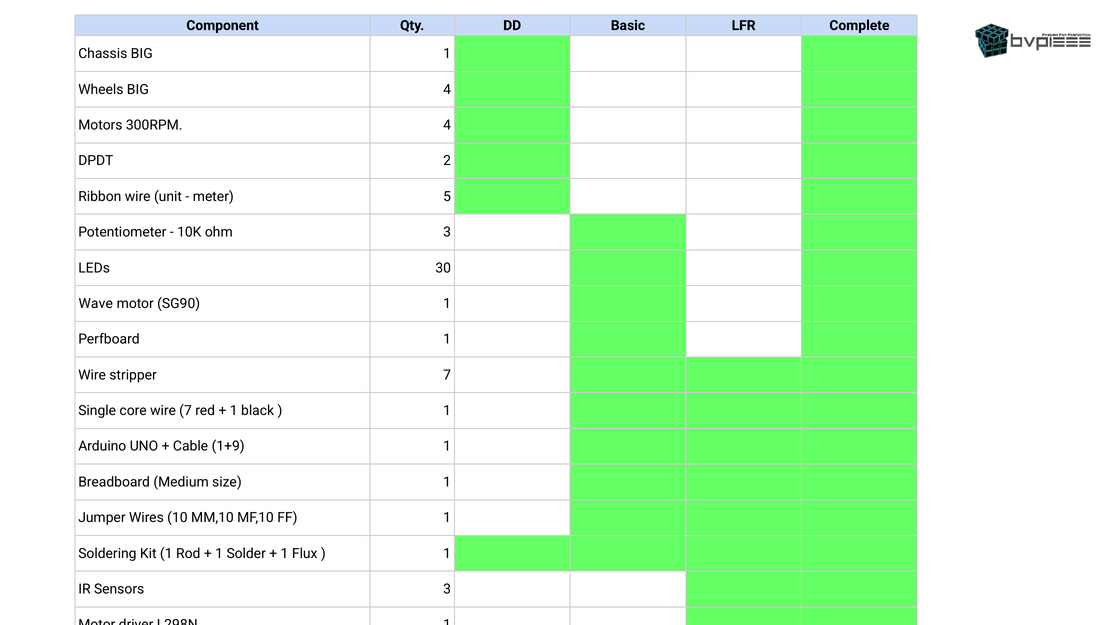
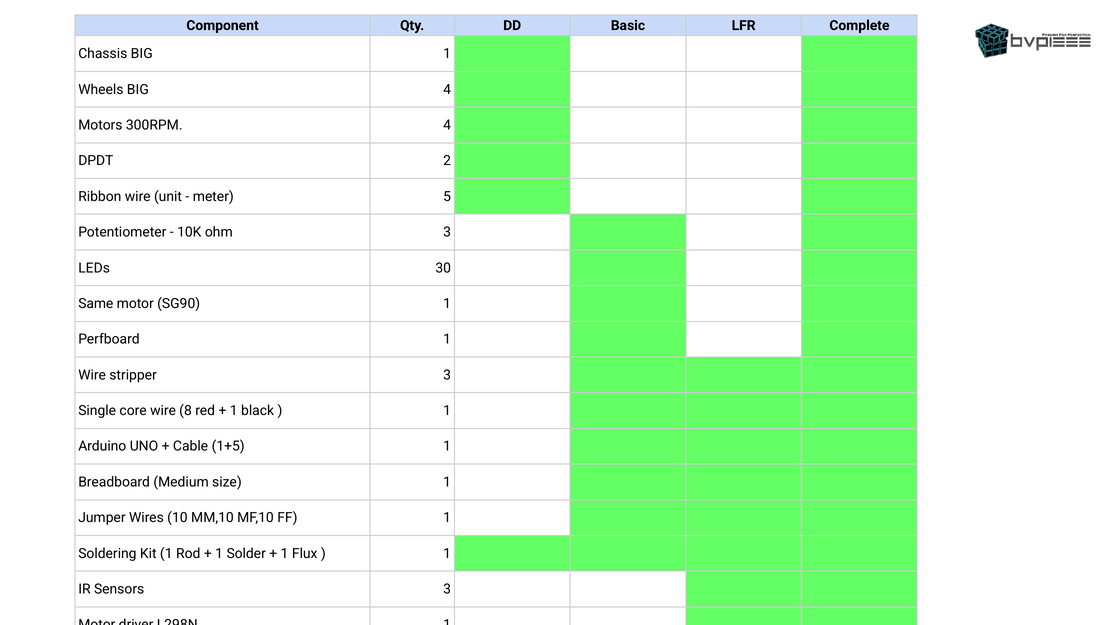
Wave: Wave -> Same
stripper 7: 7 -> 3
wire 7: 7 -> 8
1+9: 1+9 -> 1+5
